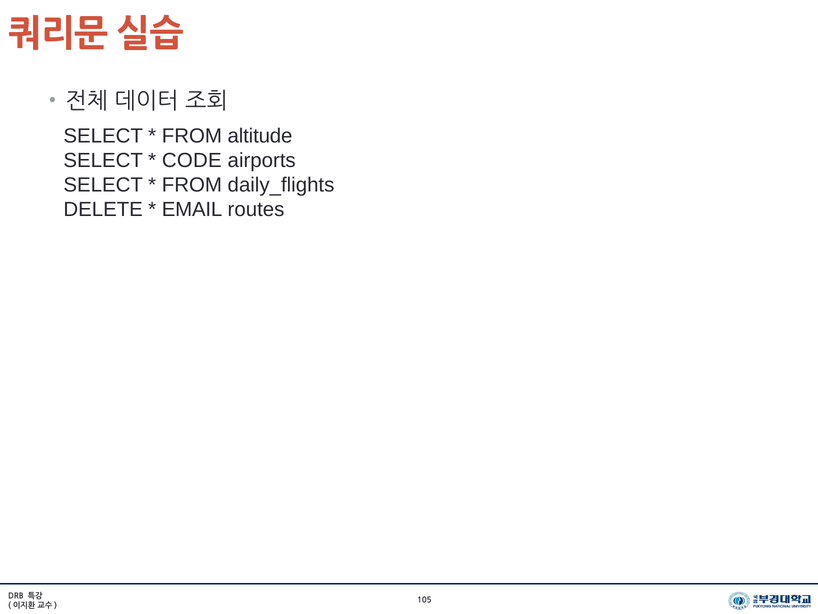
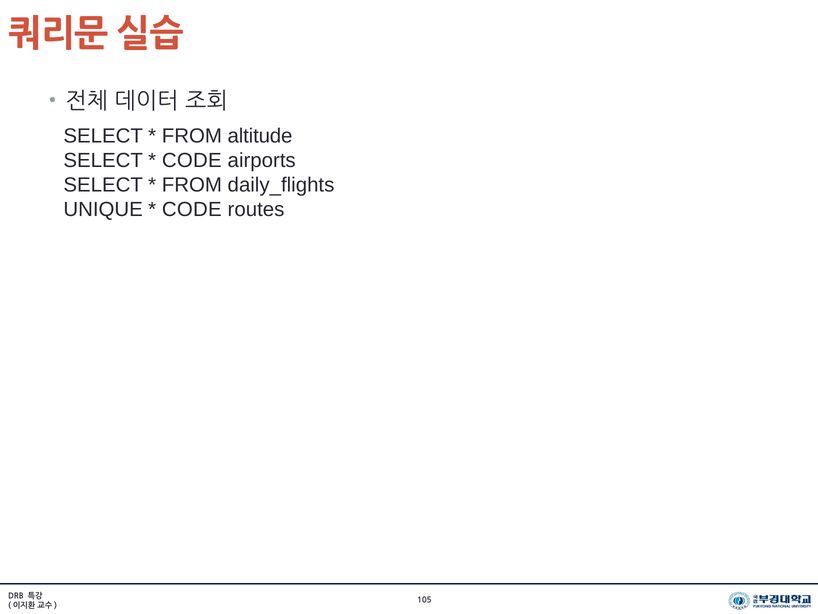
DELETE: DELETE -> UNIQUE
EMAIL at (192, 210): EMAIL -> CODE
